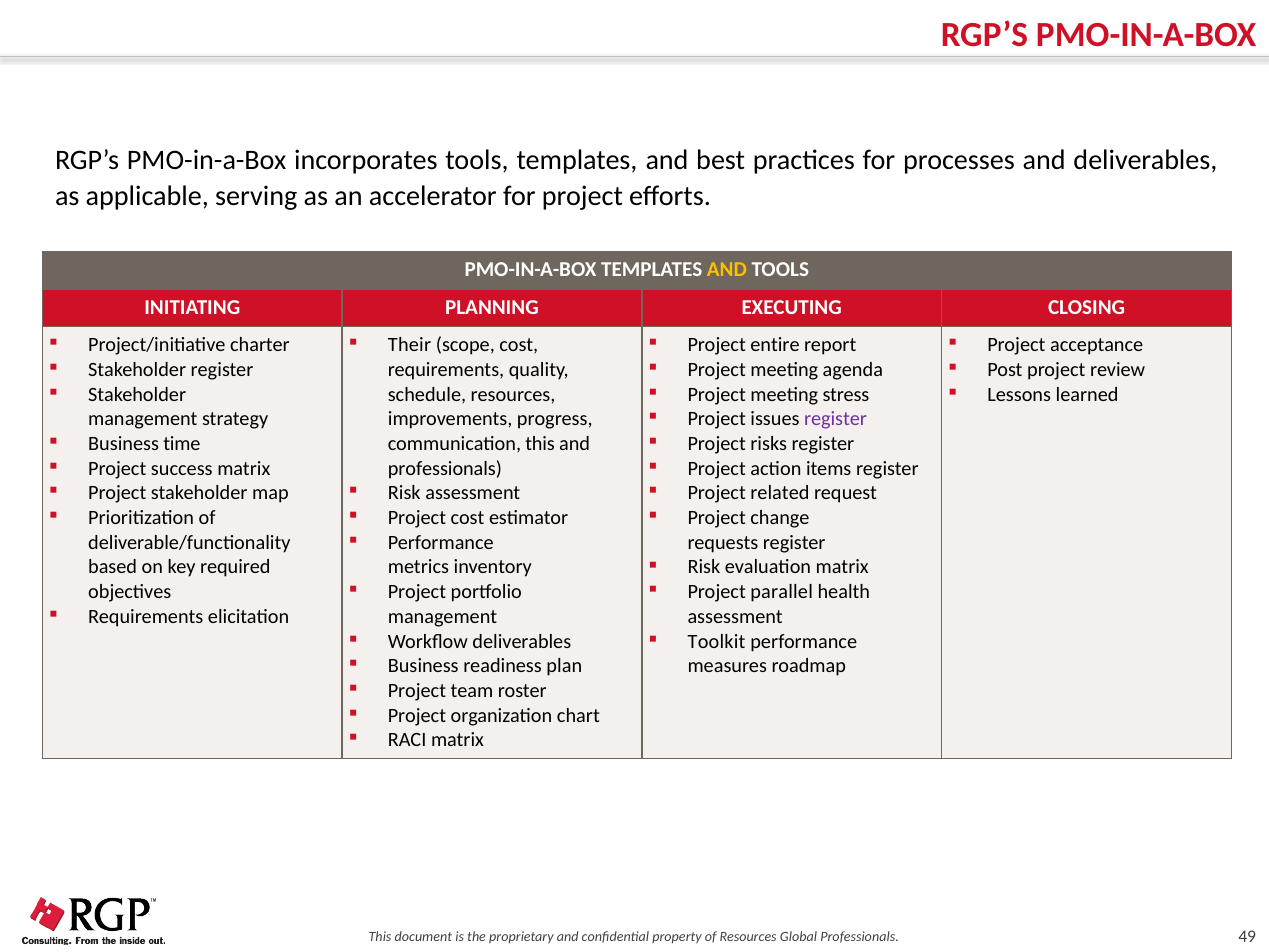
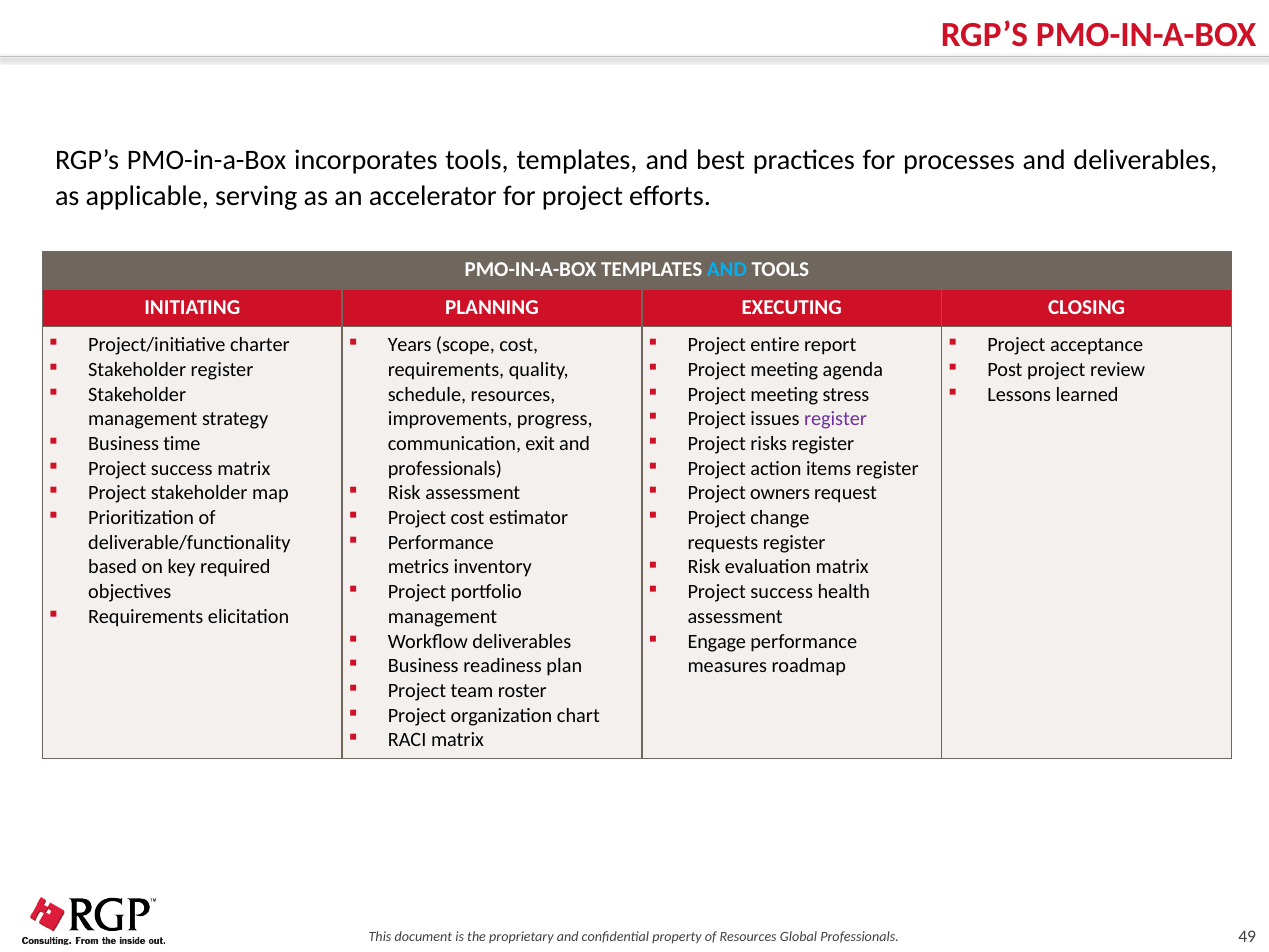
AND at (727, 270) colour: yellow -> light blue
Their: Their -> Years
communication this: this -> exit
related: related -> owners
parallel at (782, 592): parallel -> success
Toolkit: Toolkit -> Engage
